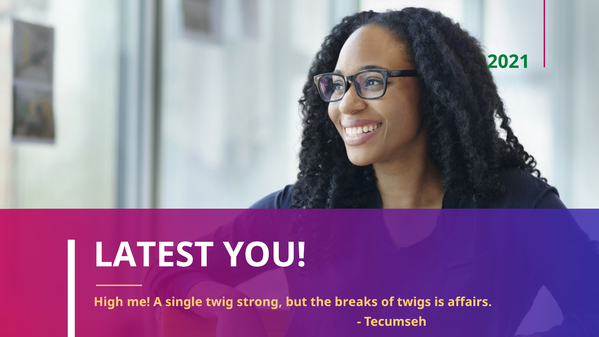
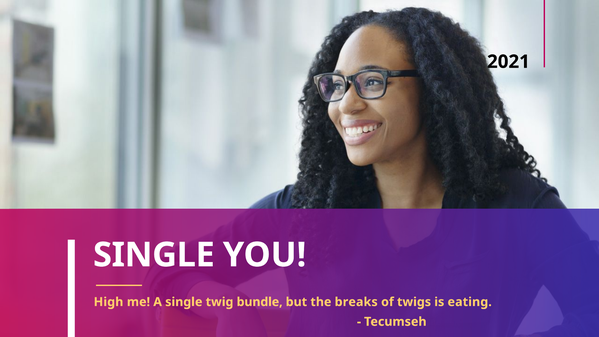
2021 colour: green -> black
LATEST at (154, 255): LATEST -> SINGLE
strong: strong -> bundle
affairs: affairs -> eating
